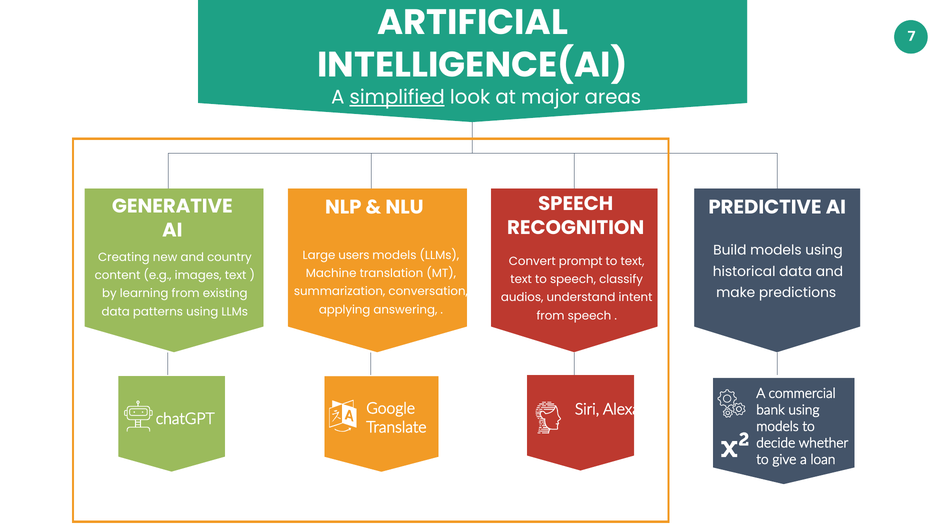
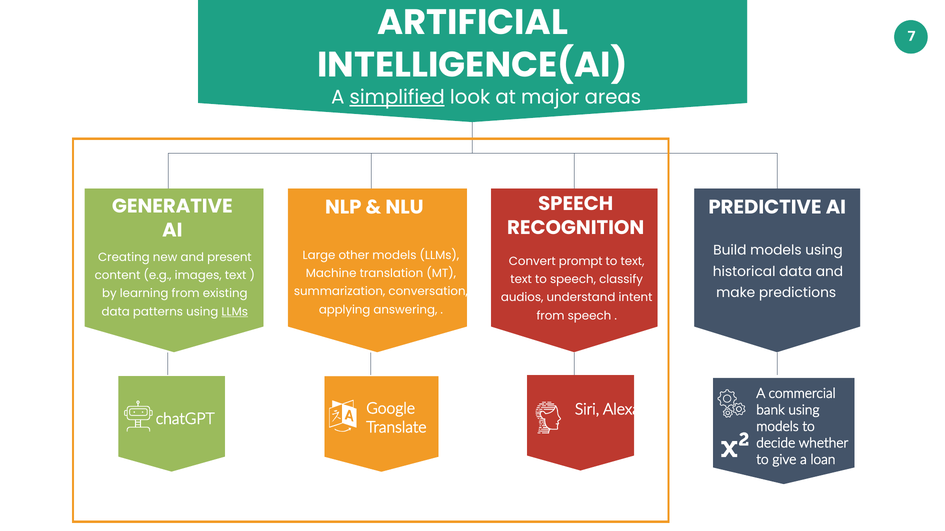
users: users -> other
country: country -> present
LLMs at (235, 312) underline: none -> present
